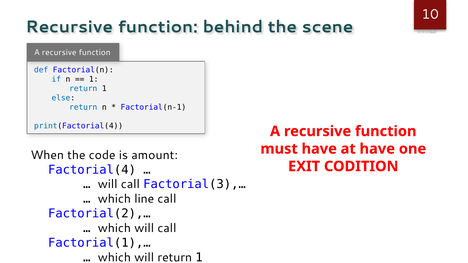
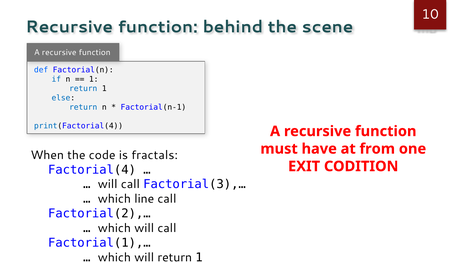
at have: have -> from
amount: amount -> fractals
